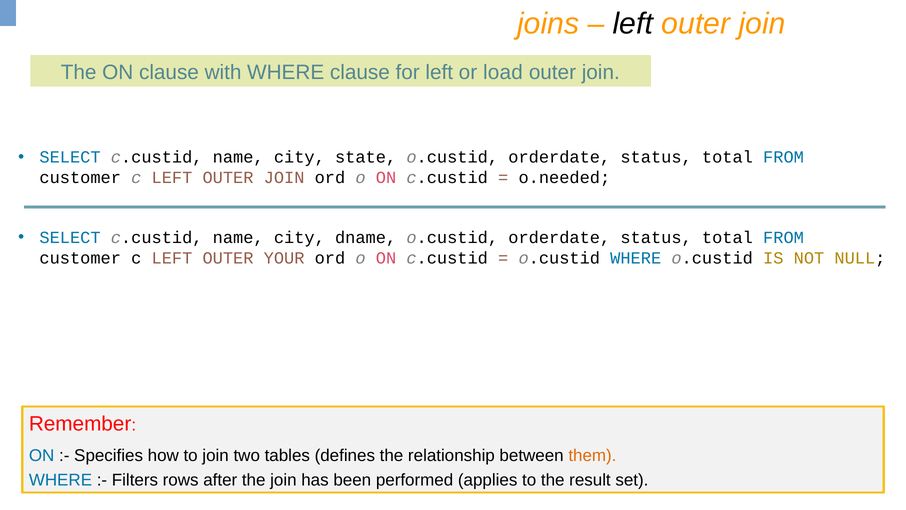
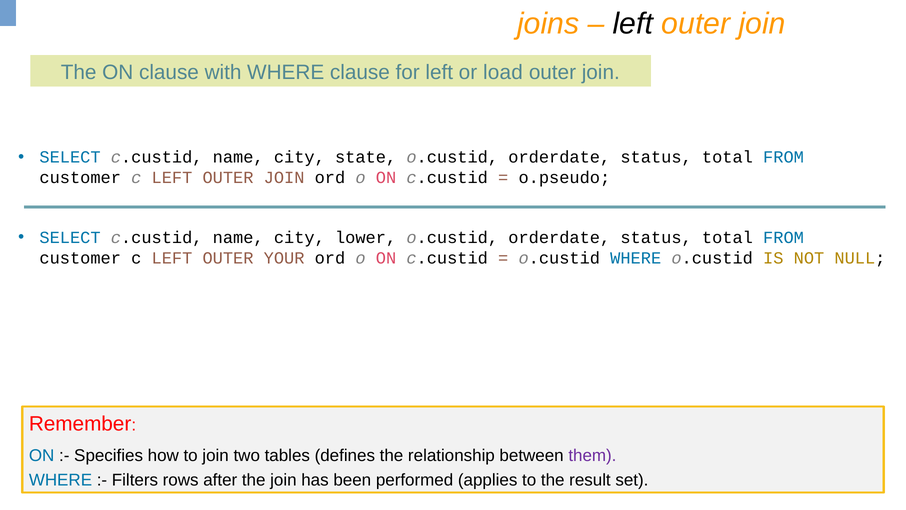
o.needed: o.needed -> o.pseudo
dname: dname -> lower
them colour: orange -> purple
